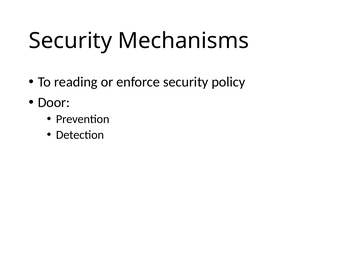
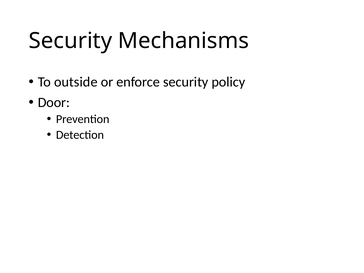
reading: reading -> outside
